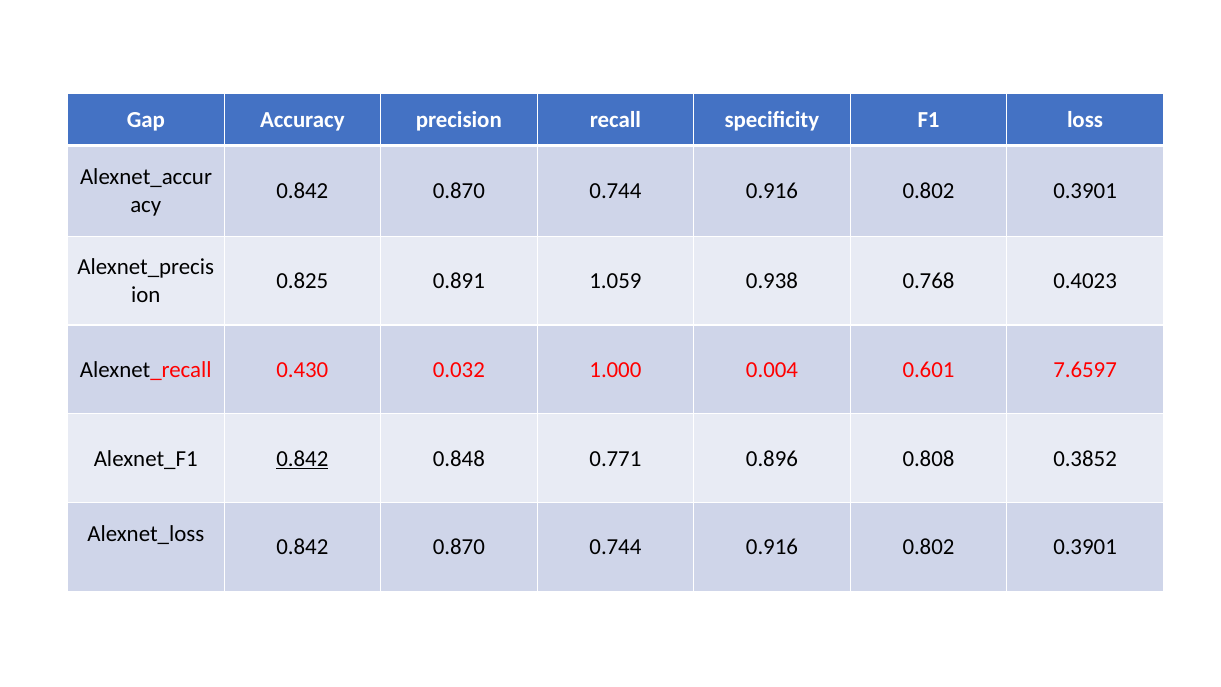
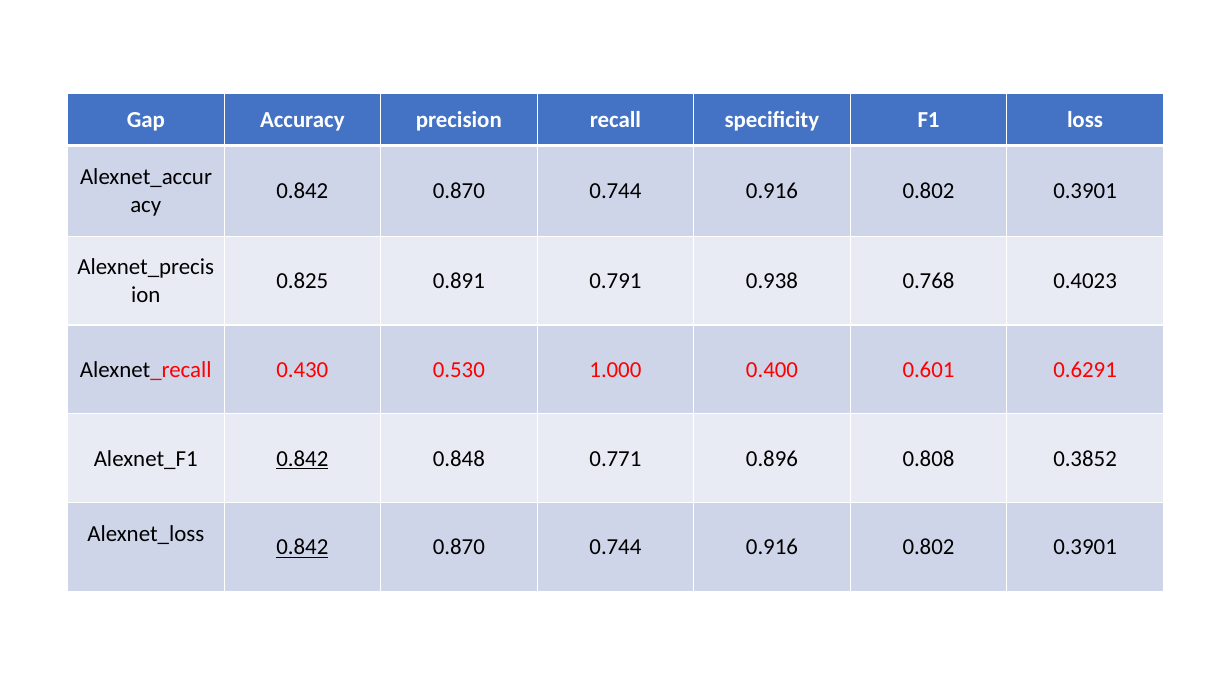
1.059: 1.059 -> 0.791
0.032: 0.032 -> 0.530
0.004: 0.004 -> 0.400
7.6597: 7.6597 -> 0.6291
0.842 at (302, 547) underline: none -> present
